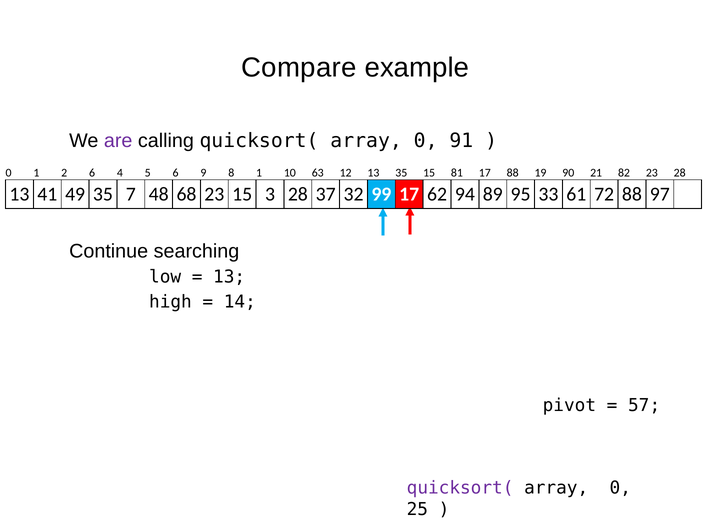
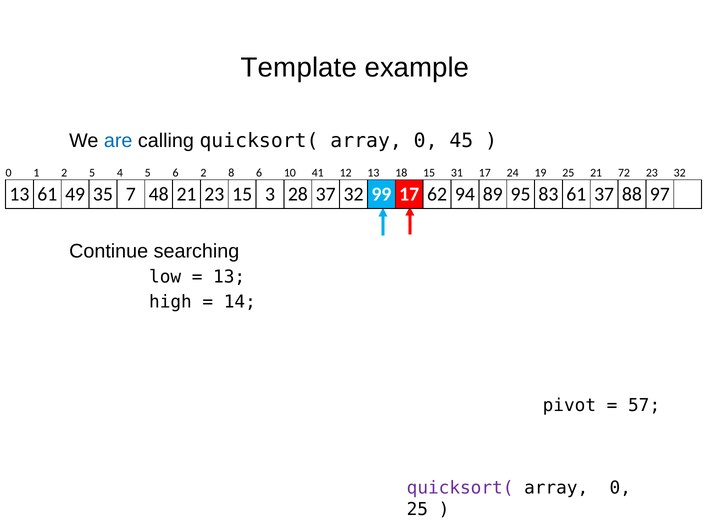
Compare: Compare -> Template
are colour: purple -> blue
91: 91 -> 45
2 6: 6 -> 5
6 9: 9 -> 2
8 1: 1 -> 6
63: 63 -> 41
13 35: 35 -> 18
81: 81 -> 31
17 88: 88 -> 24
19 90: 90 -> 25
82: 82 -> 72
23 28: 28 -> 32
13 41: 41 -> 61
48 68: 68 -> 21
33: 33 -> 83
61 72: 72 -> 37
